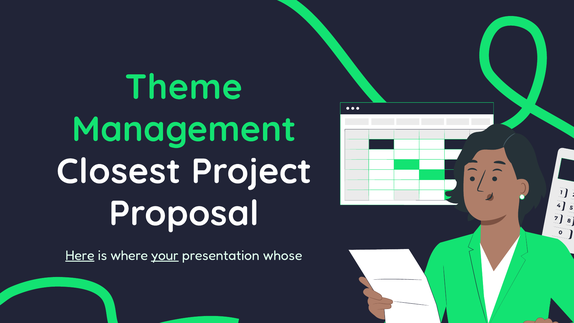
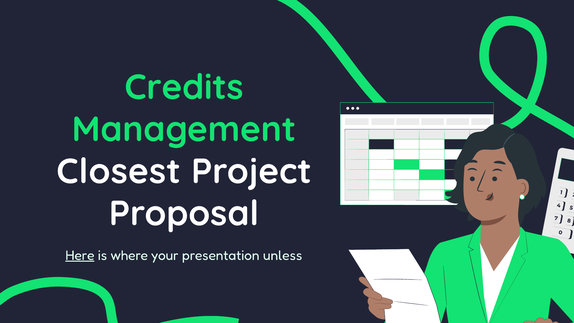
Theme: Theme -> Credits
your underline: present -> none
whose: whose -> unless
